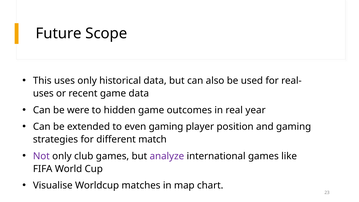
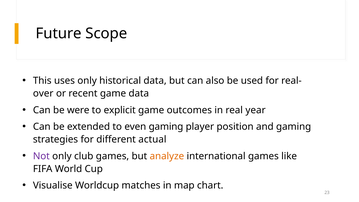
uses at (43, 93): uses -> over
hidden: hidden -> explicit
match: match -> actual
analyze colour: purple -> orange
